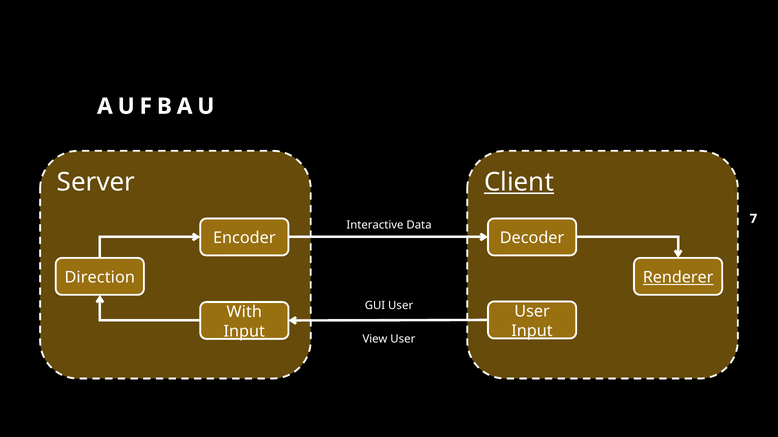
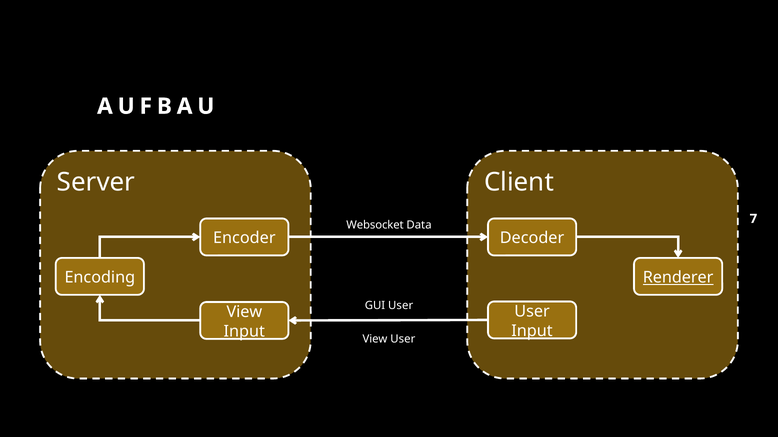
Client underline: present -> none
Interactive: Interactive -> Websocket
Direction: Direction -> Encoding
With at (244, 312): With -> View
